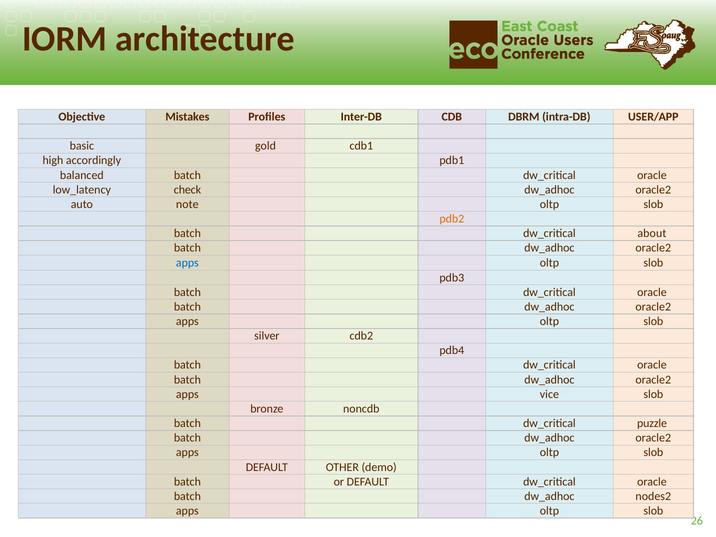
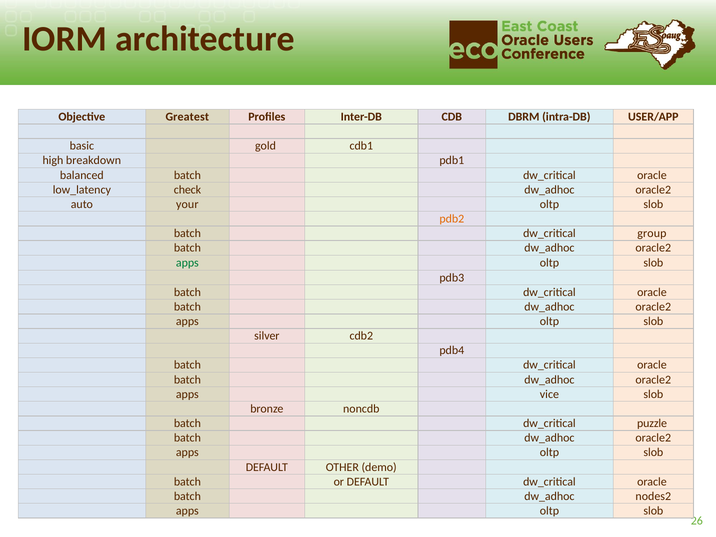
Mistakes: Mistakes -> Greatest
accordingly: accordingly -> breakdown
note: note -> your
about: about -> group
apps at (187, 263) colour: blue -> green
